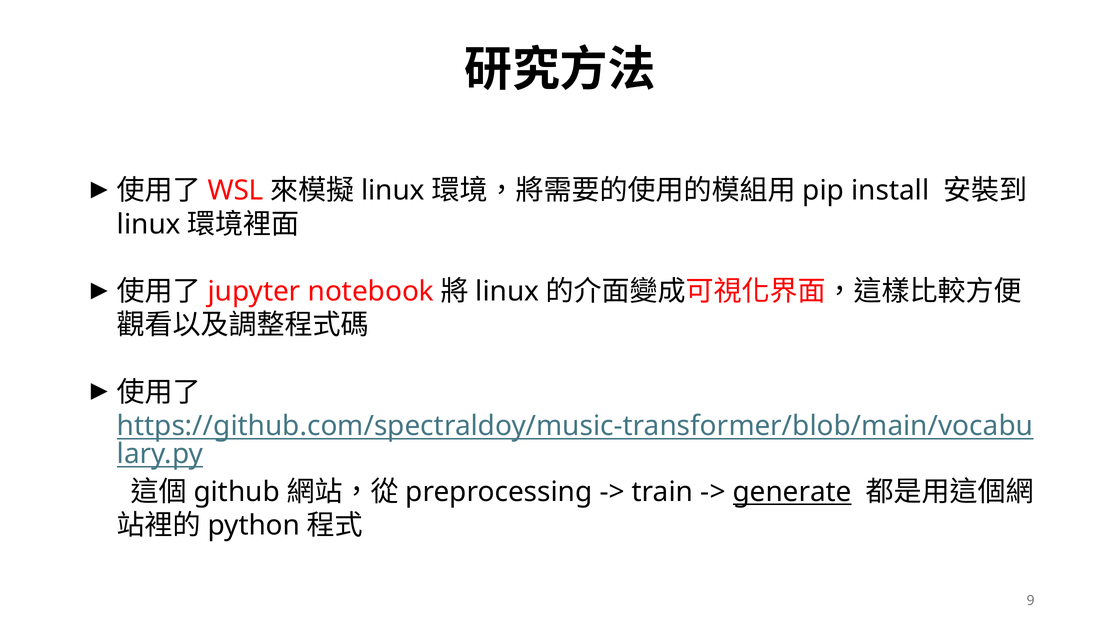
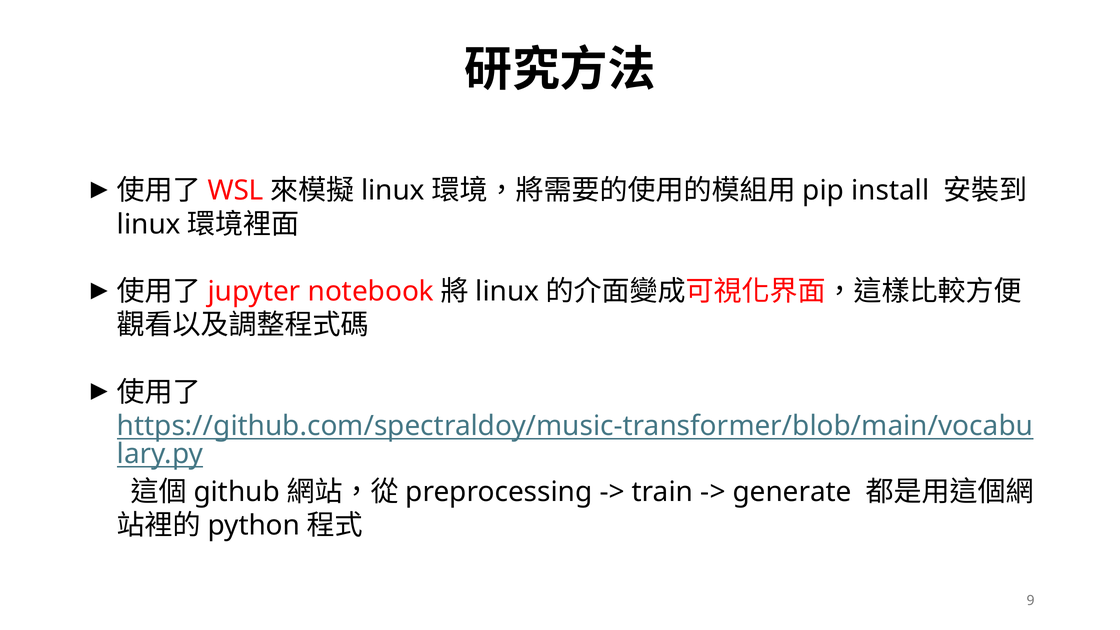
generate underline: present -> none
